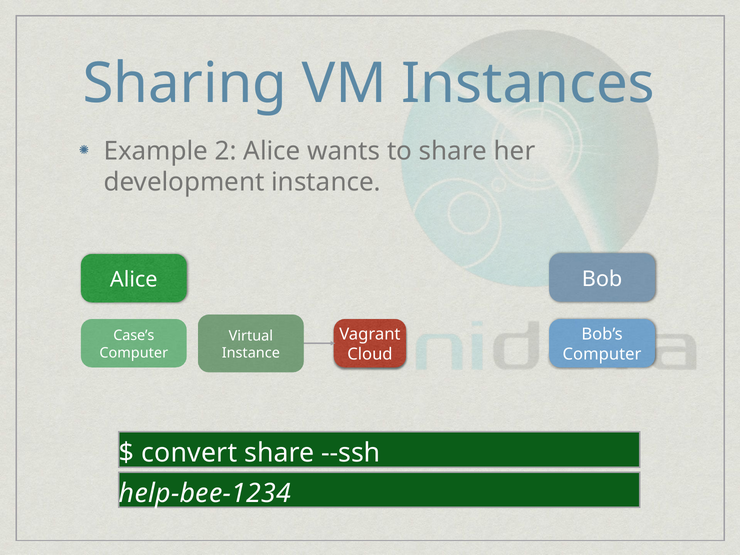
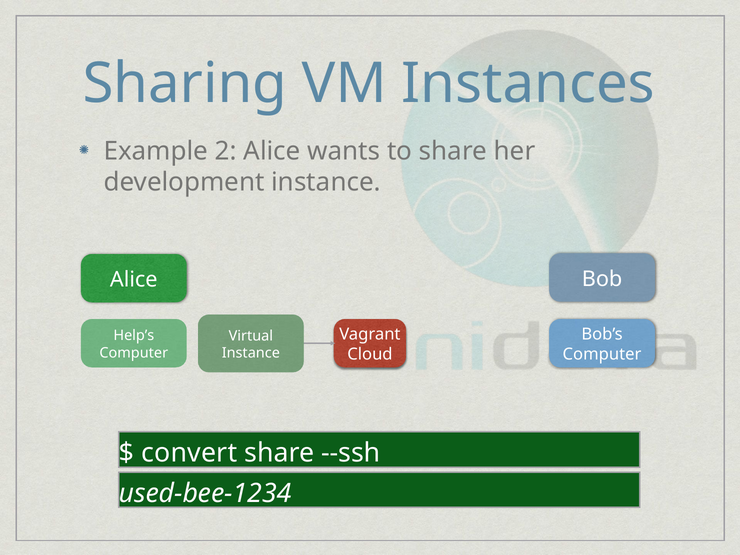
Case’s: Case’s -> Help’s
help-bee-1234: help-bee-1234 -> used-bee-1234
